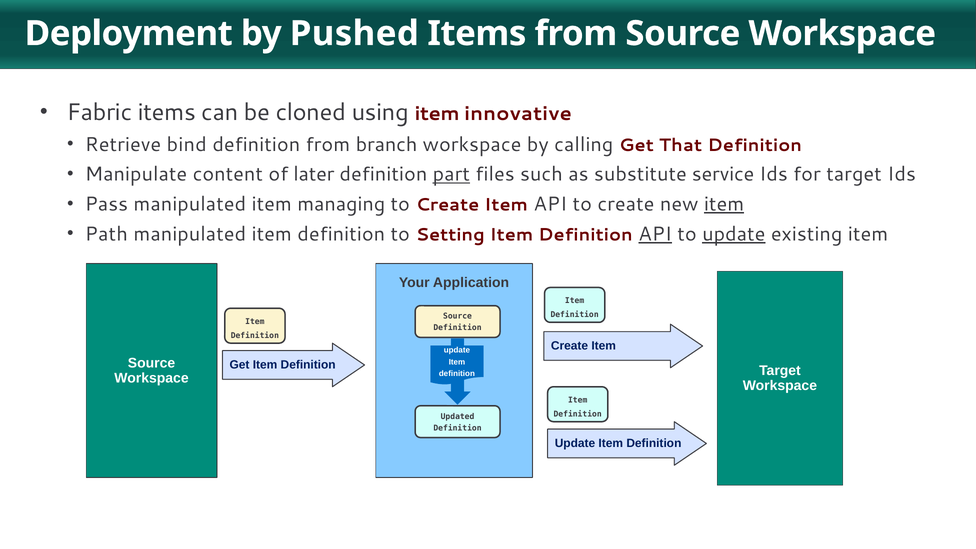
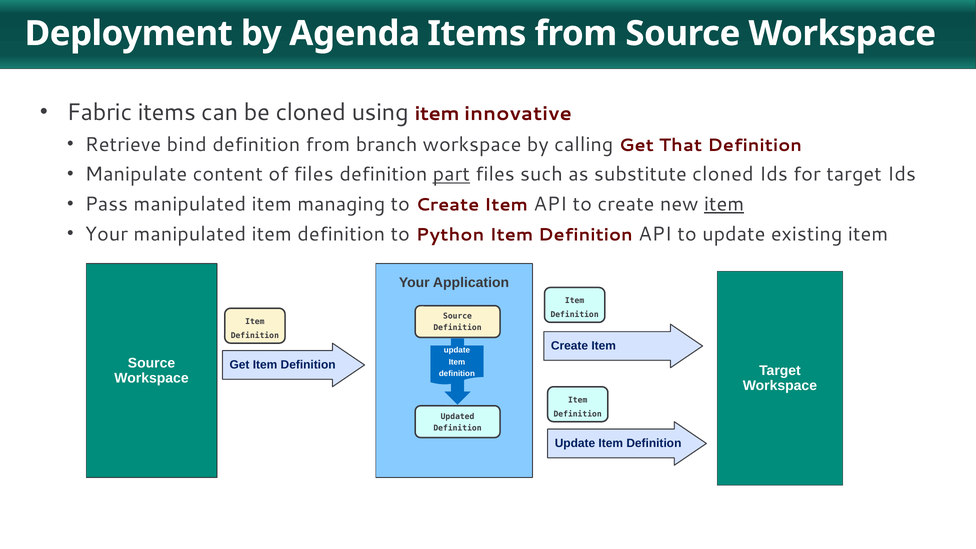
Pushed: Pushed -> Agenda
of later: later -> files
substitute service: service -> cloned
Path at (106, 234): Path -> Your
Setting: Setting -> Python
API at (655, 234) underline: present -> none
update at (734, 234) underline: present -> none
